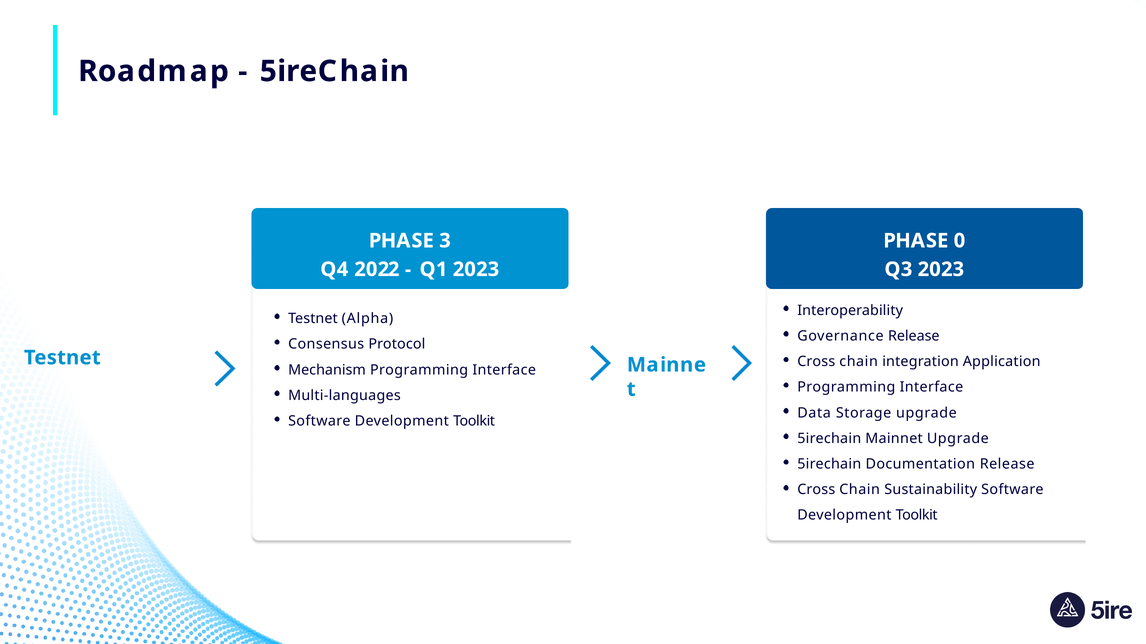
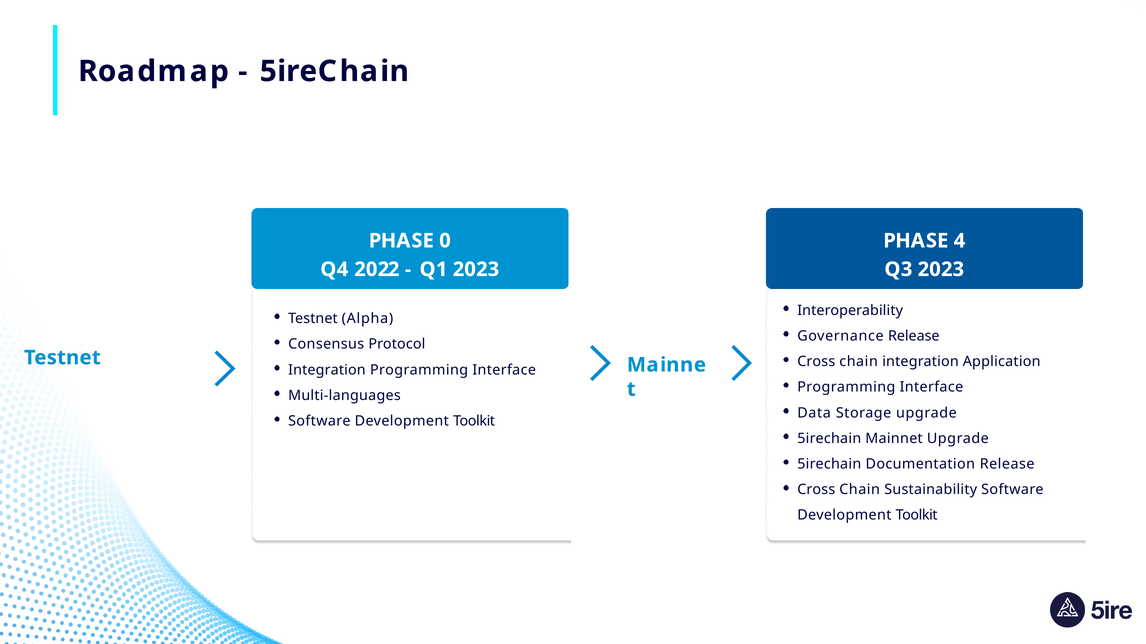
3: 3 -> 0
0: 0 -> 4
Mechanism at (327, 370): Mechanism -> Integration
